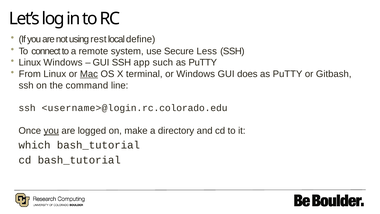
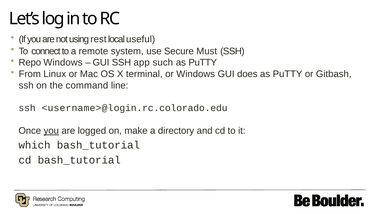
define: define -> useful
Less: Less -> Must
Linux at (30, 62): Linux -> Repo
Mac underline: present -> none
